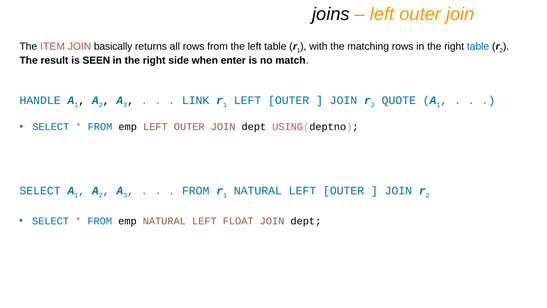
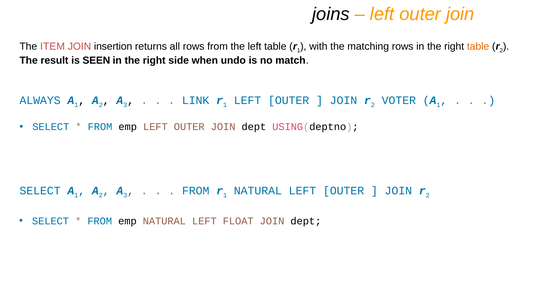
basically: basically -> insertion
table at (478, 46) colour: blue -> orange
enter: enter -> undo
HANDLE: HANDLE -> ALWAYS
QUOTE: QUOTE -> VOTER
